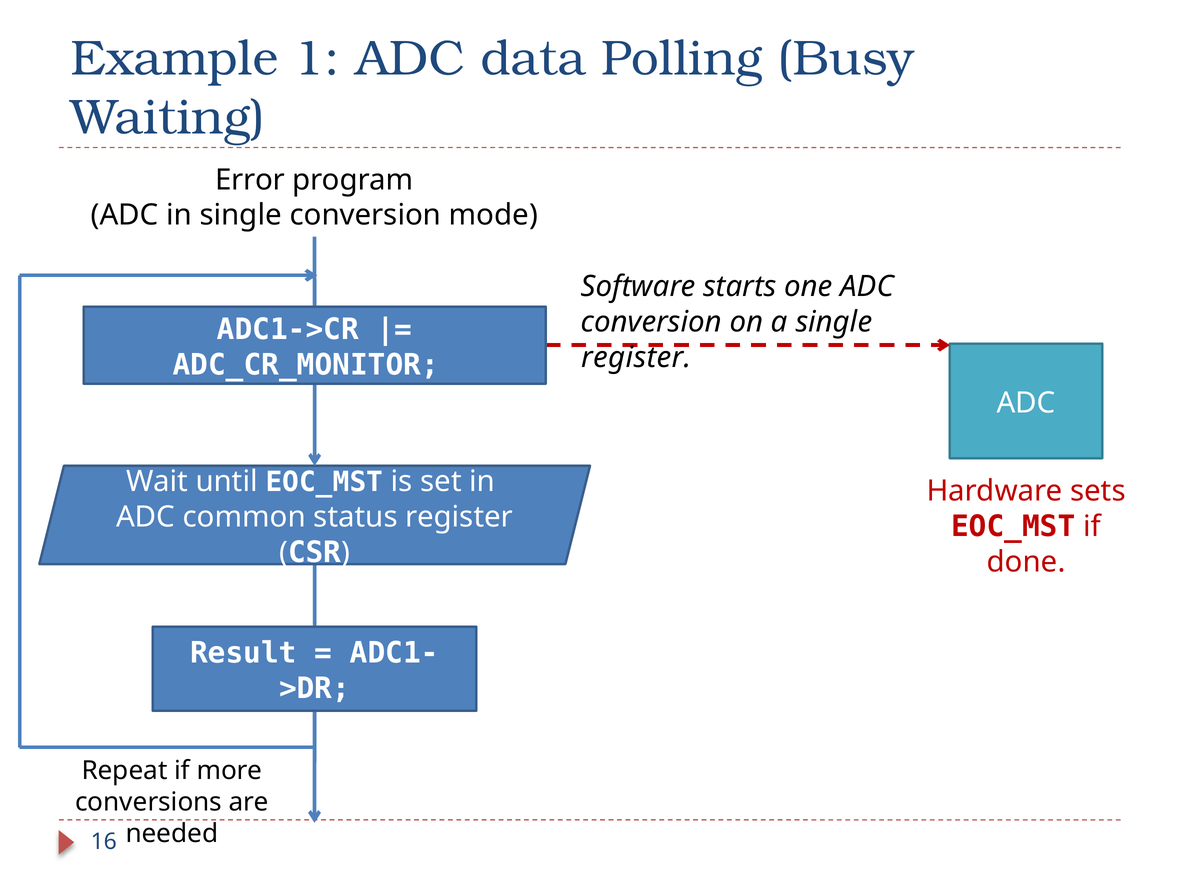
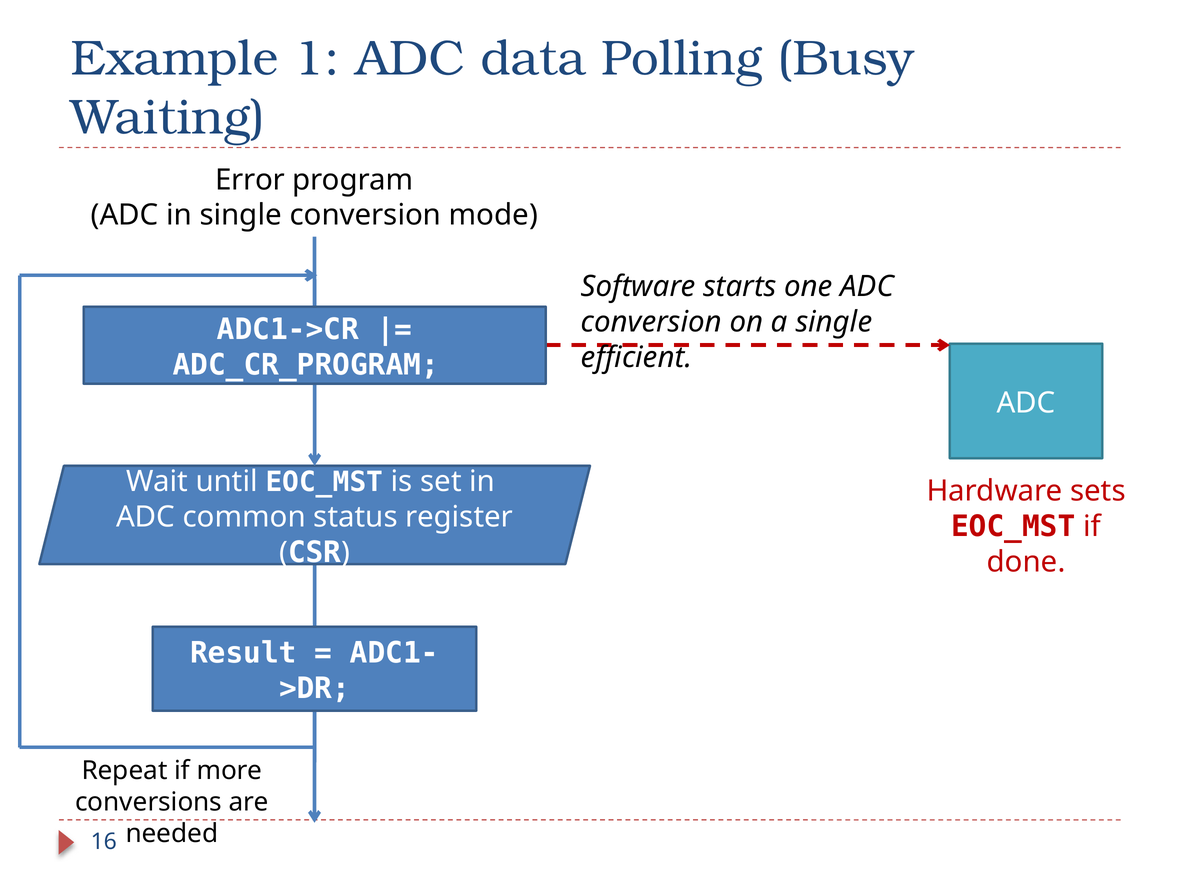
register at (636, 357): register -> efficient
ADC_CR_MONITOR: ADC_CR_MONITOR -> ADC_CR_PROGRAM
